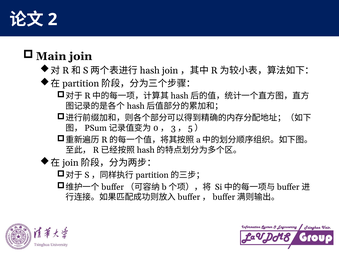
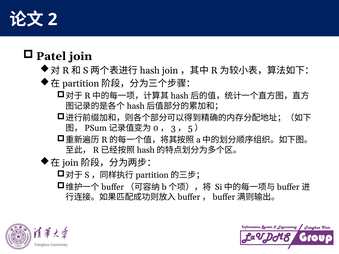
Main: Main -> Patel
